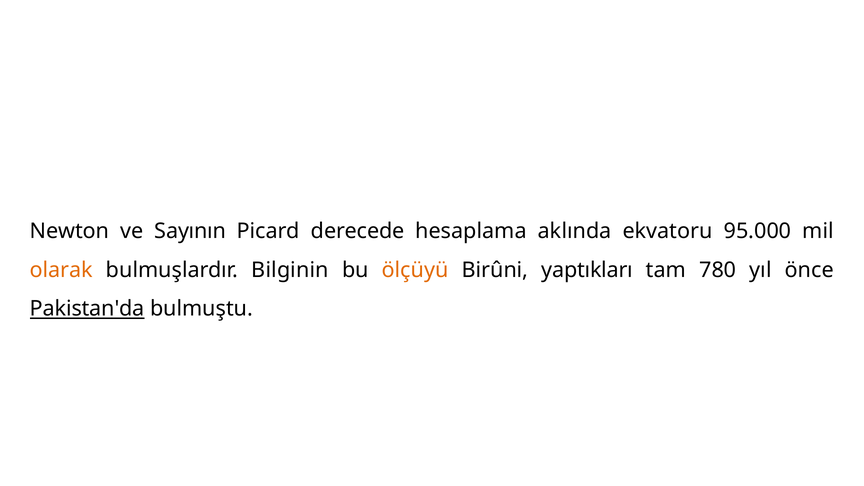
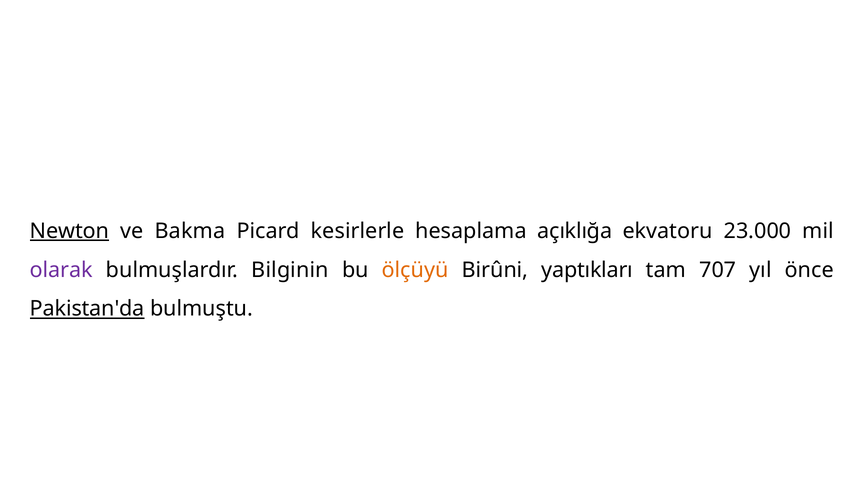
Newton underline: none -> present
Sayının: Sayının -> Bakma
derecede: derecede -> kesirlerle
aklında: aklında -> açıklığa
95.000: 95.000 -> 23.000
olarak colour: orange -> purple
780: 780 -> 707
